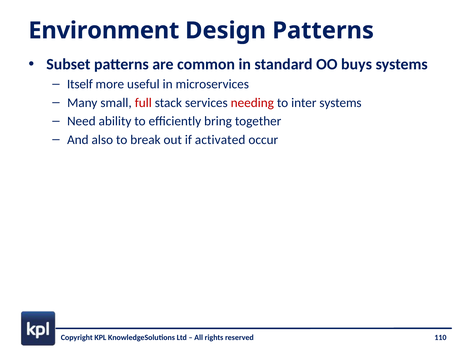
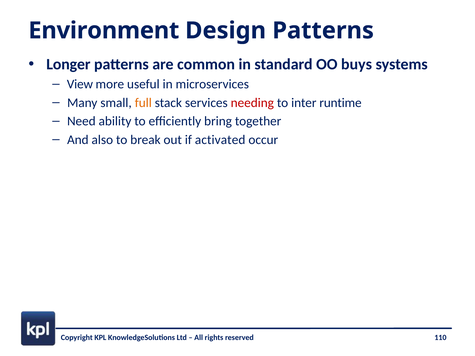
Subset: Subset -> Longer
Itself: Itself -> View
full colour: red -> orange
inter systems: systems -> runtime
